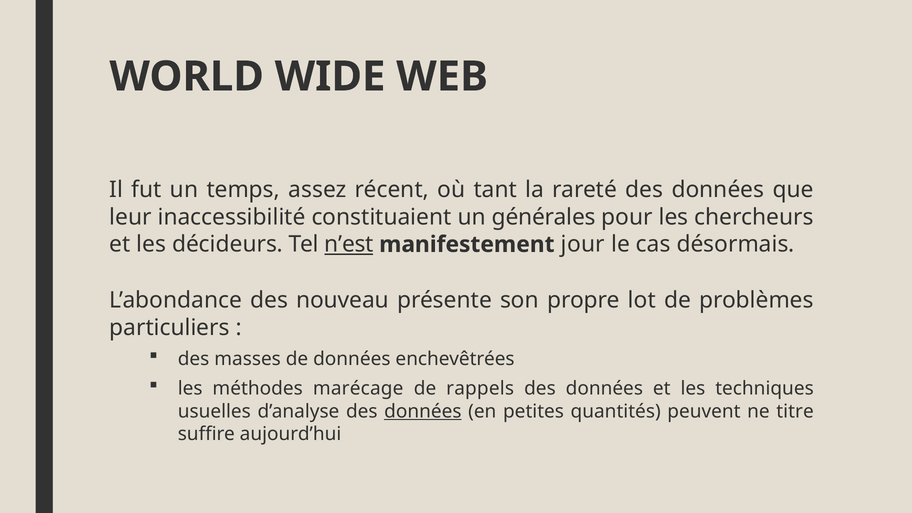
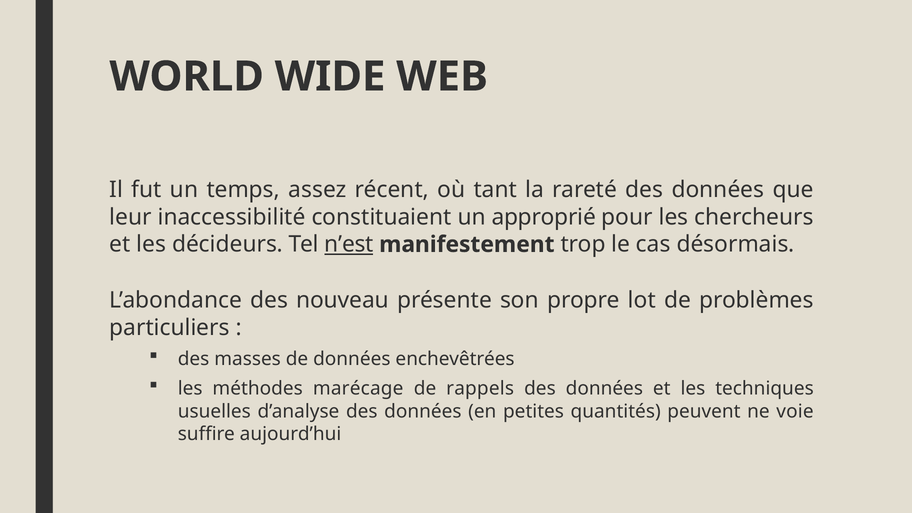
générales: générales -> approprié
jour: jour -> trop
données at (423, 411) underline: present -> none
titre: titre -> voie
